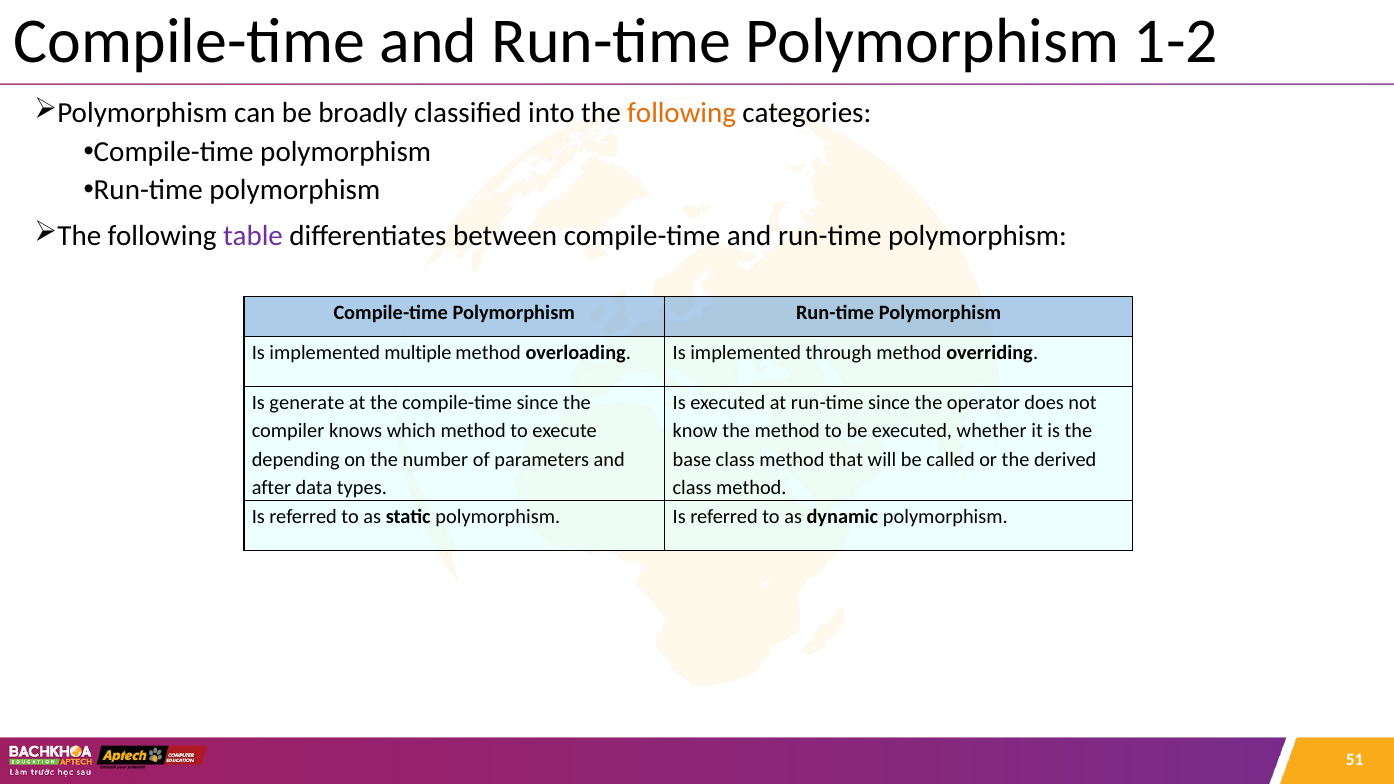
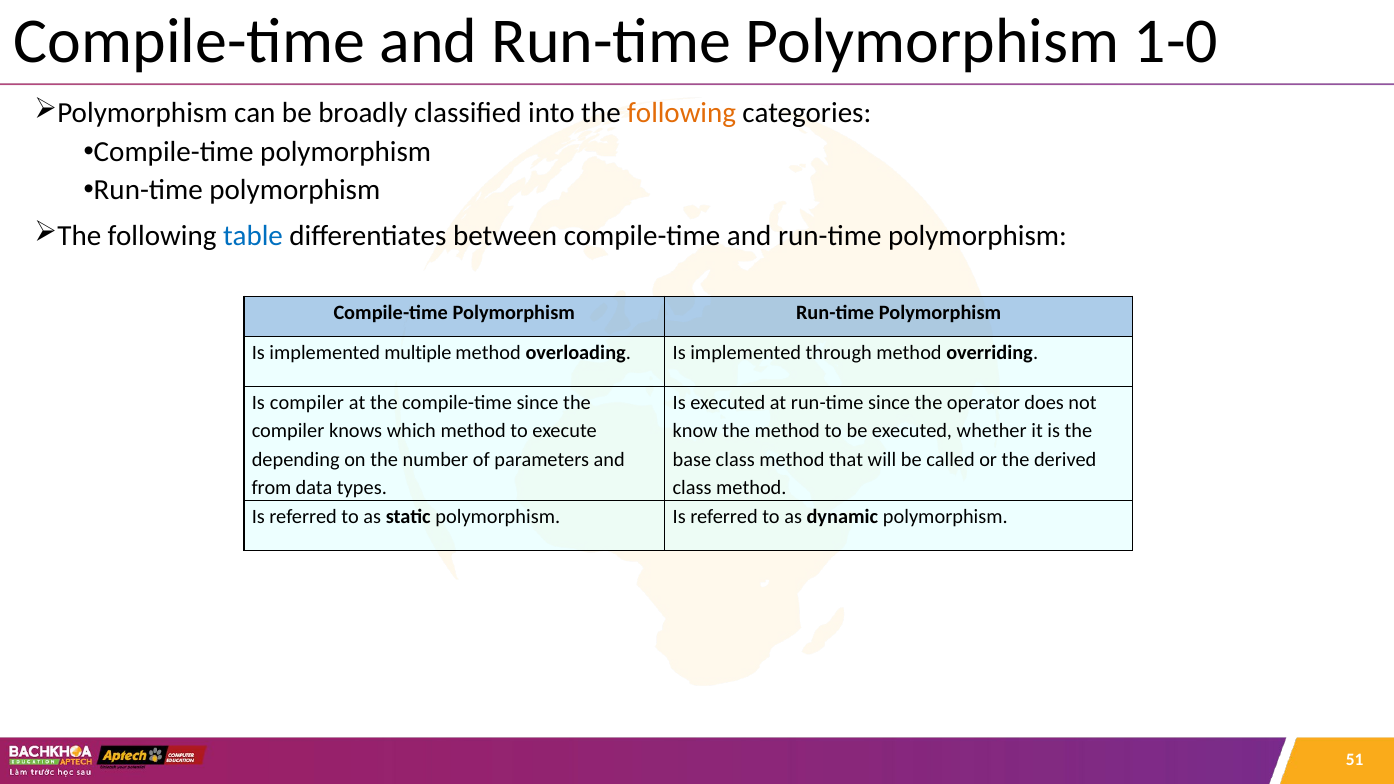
1-2: 1-2 -> 1-0
table colour: purple -> blue
Is generate: generate -> compiler
after: after -> from
